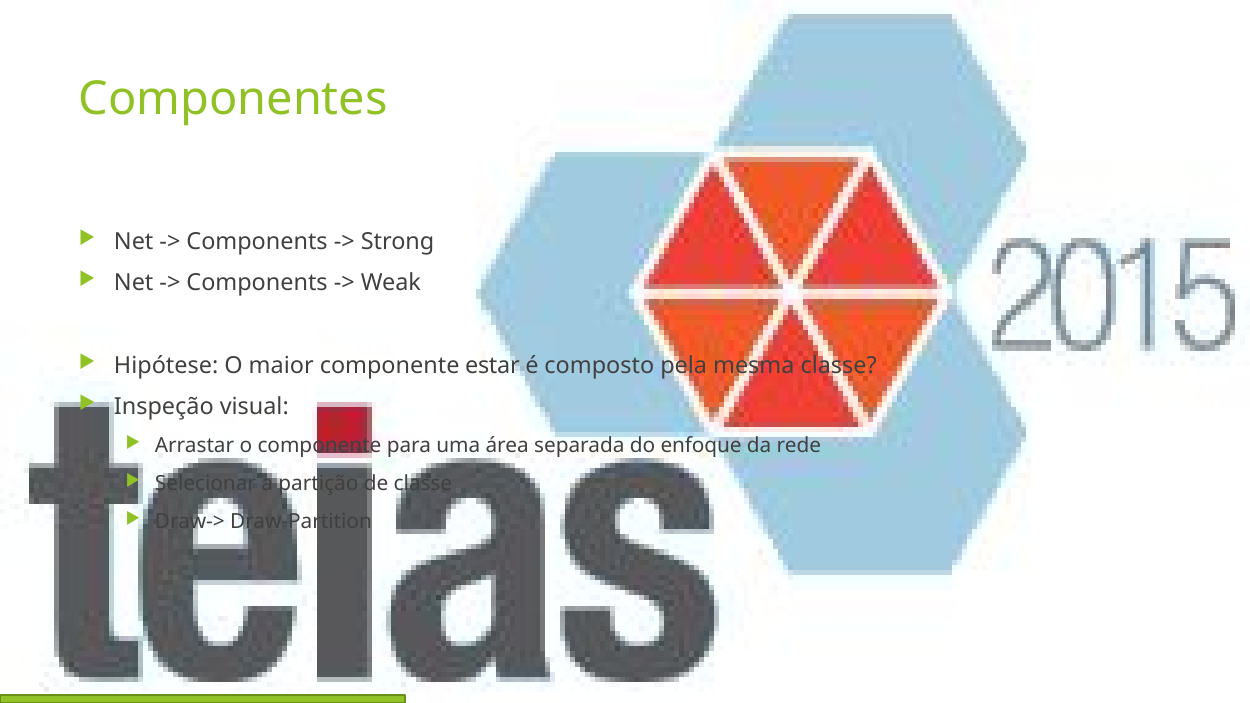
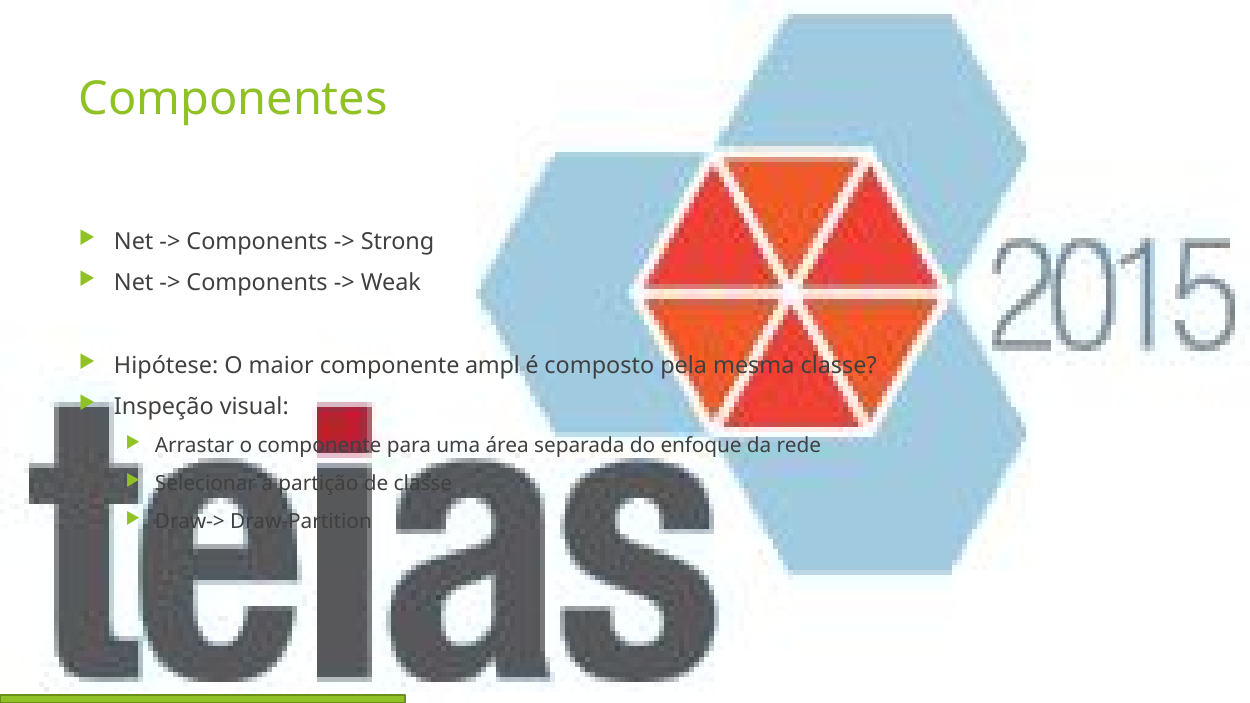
estar: estar -> ampl
